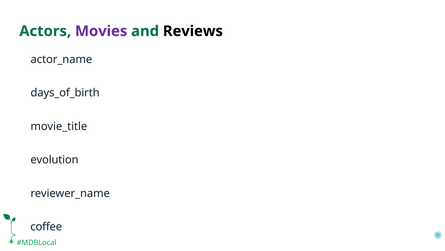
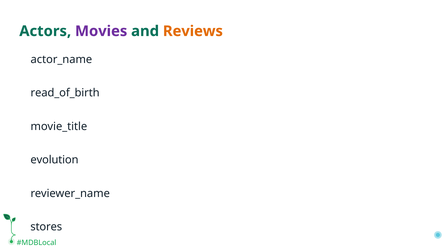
Reviews colour: black -> orange
days_of_birth: days_of_birth -> read_of_birth
coffee: coffee -> stores
